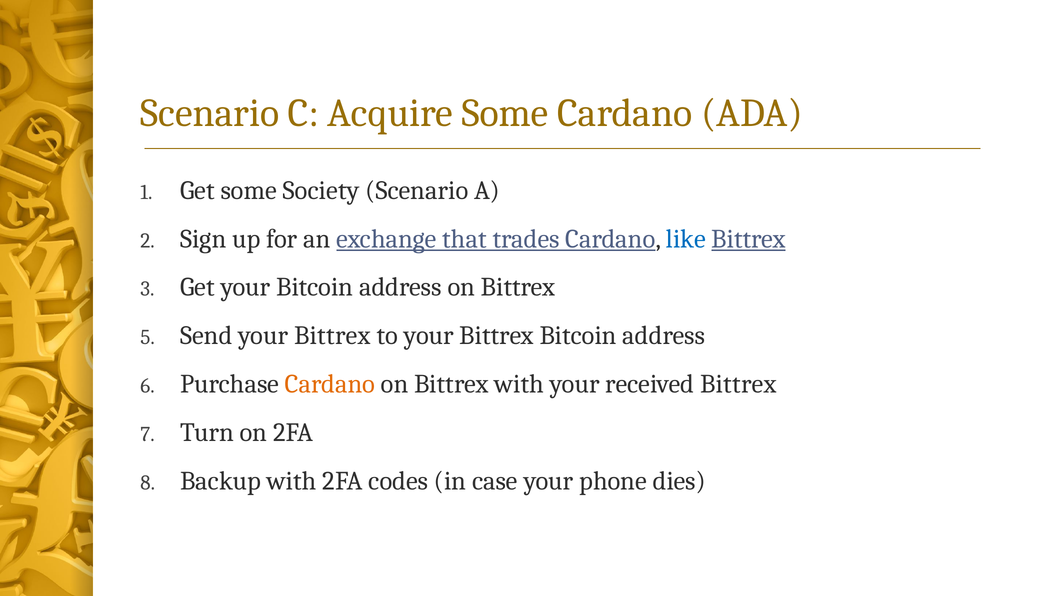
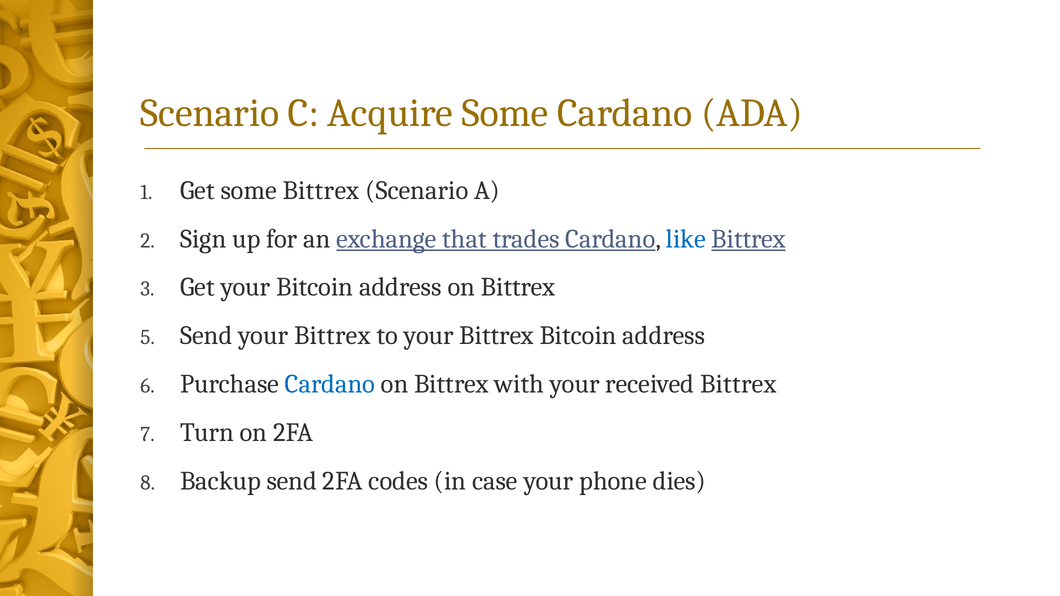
some Society: Society -> Bittrex
Cardano at (330, 384) colour: orange -> blue
Backup with: with -> send
